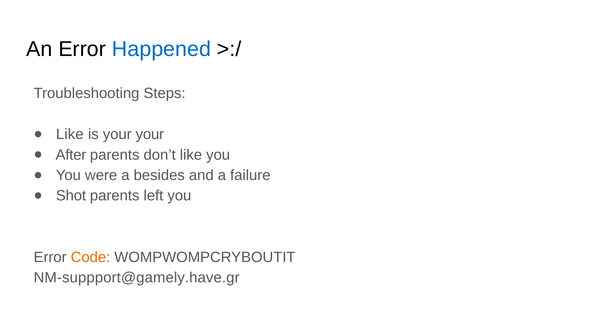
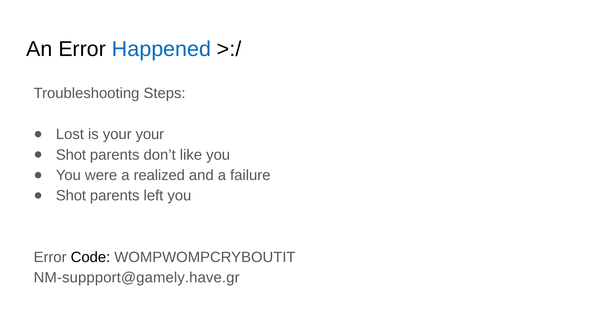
Like at (70, 134): Like -> Lost
After at (71, 155): After -> Shot
besides: besides -> realized
Code colour: orange -> black
